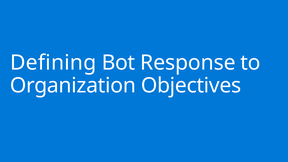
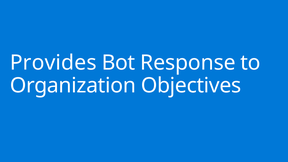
Defining: Defining -> Provides
